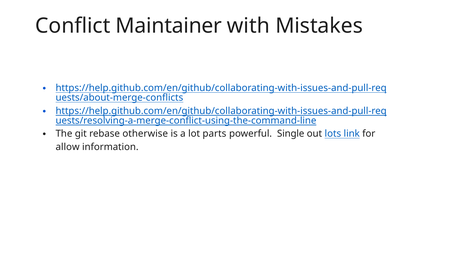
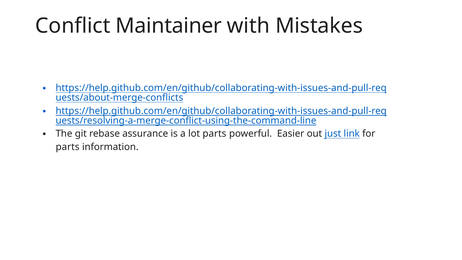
otherwise: otherwise -> assurance
Single: Single -> Easier
lots: lots -> just
allow at (68, 147): allow -> parts
